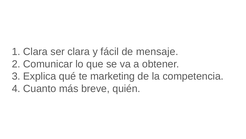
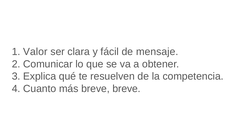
Clara at (35, 51): Clara -> Valor
marketing: marketing -> resuelven
breve quién: quién -> breve
